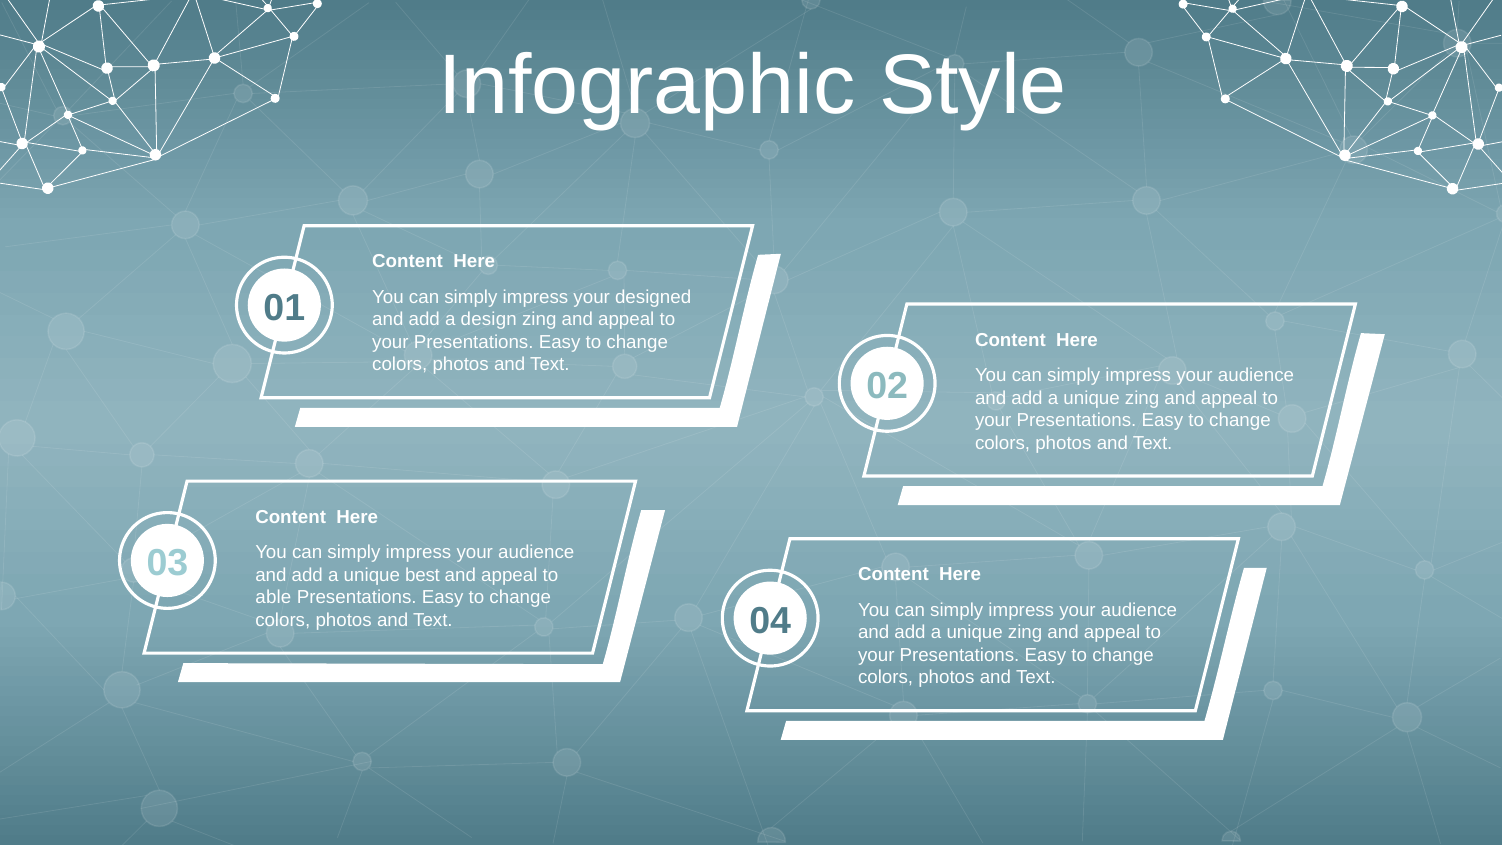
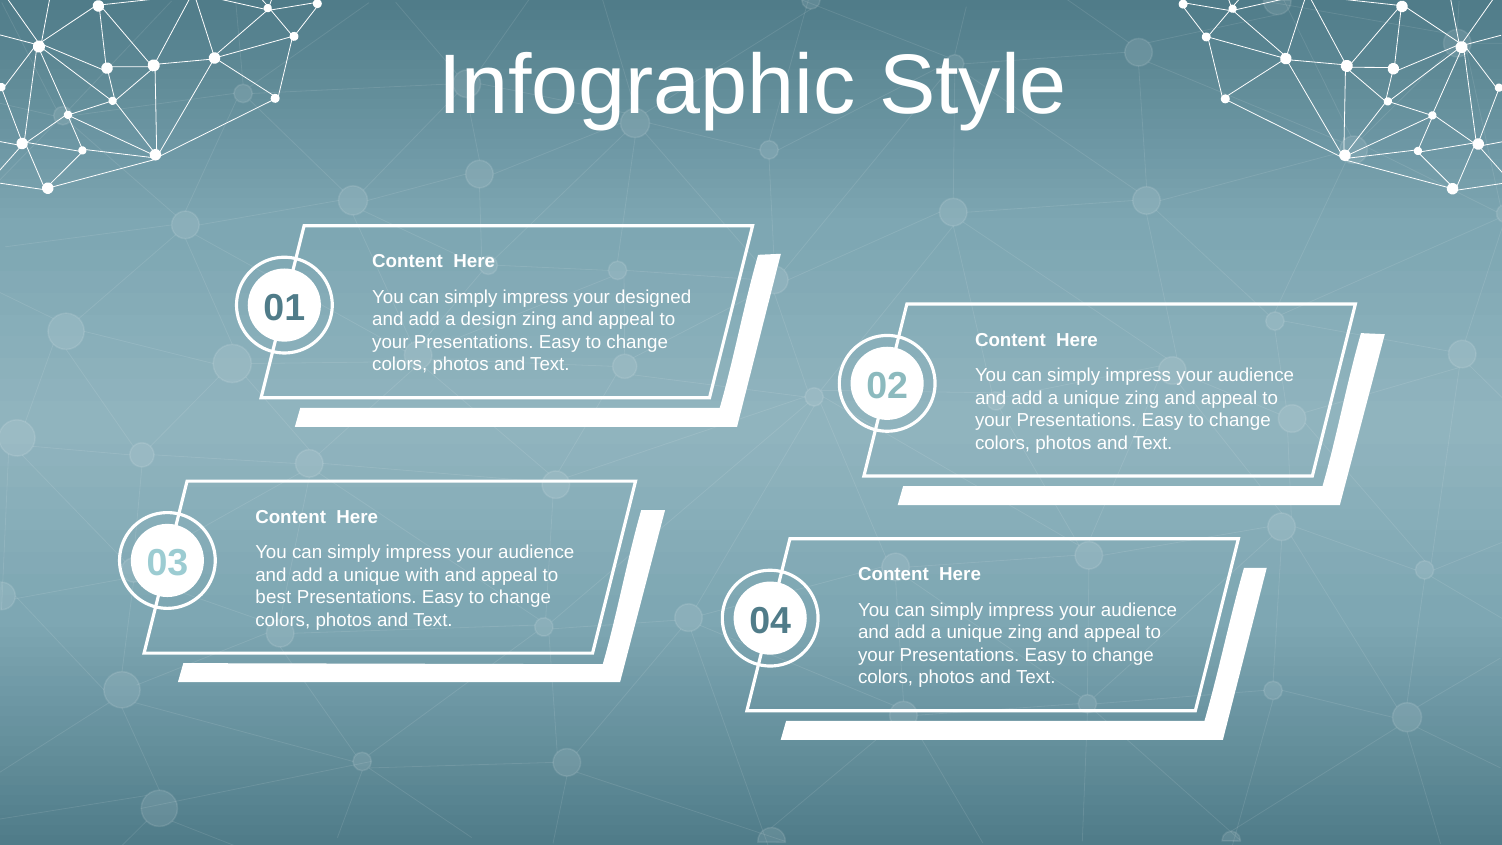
best: best -> with
able: able -> best
